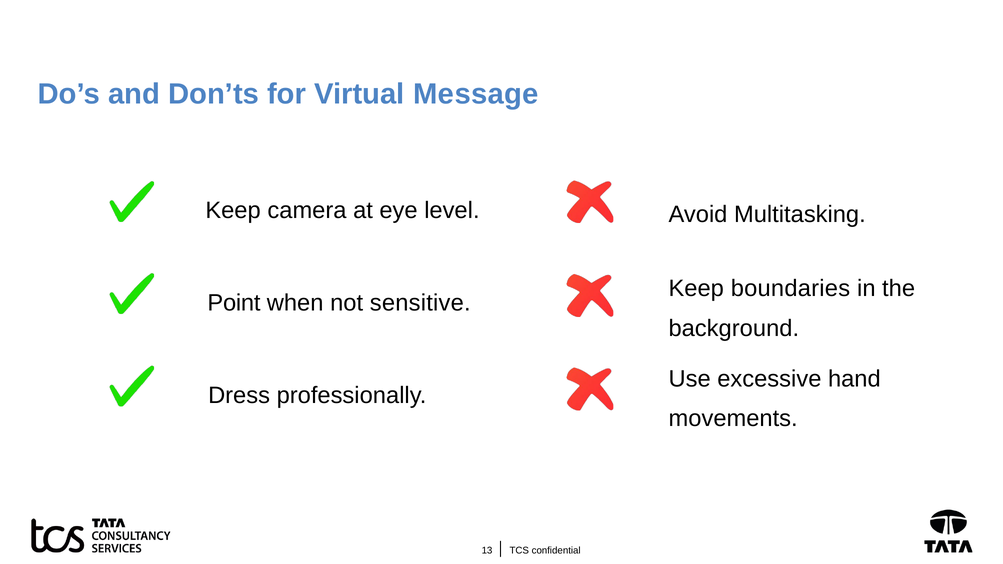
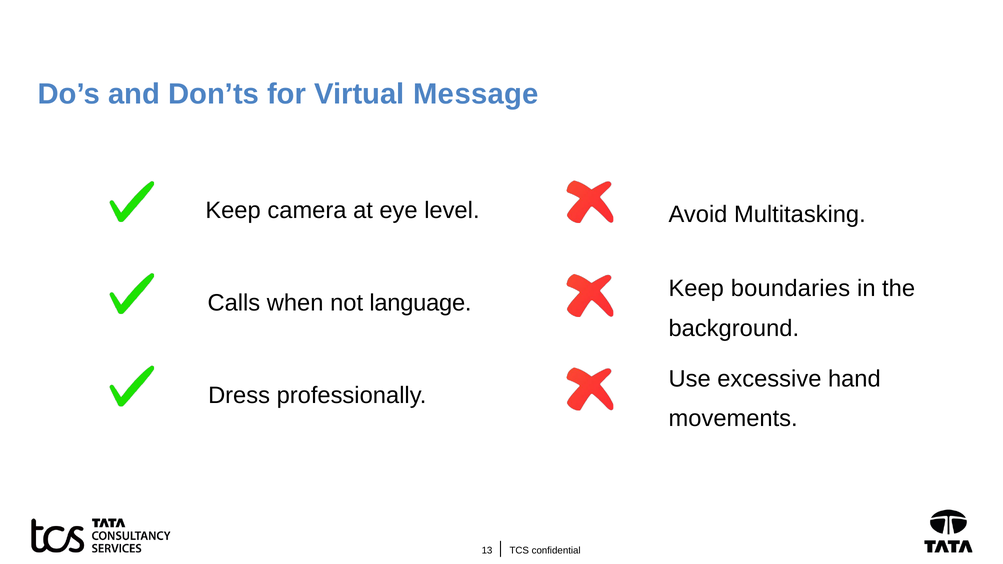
Point: Point -> Calls
sensitive: sensitive -> language
